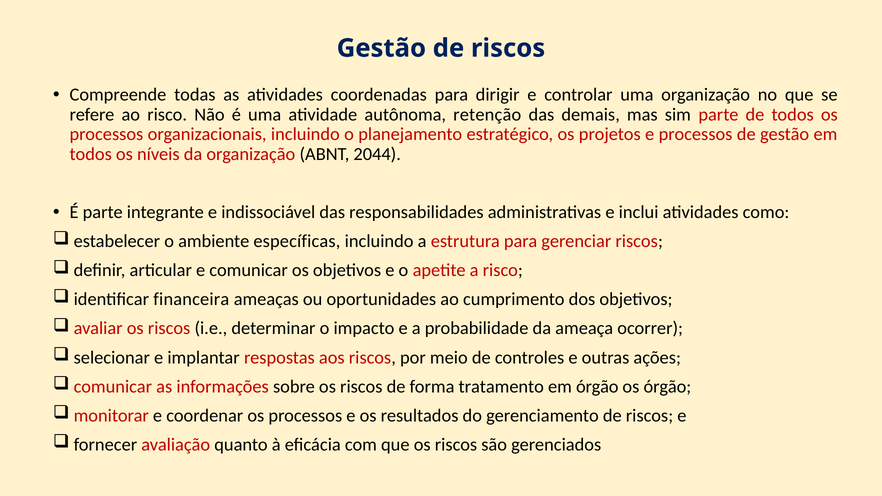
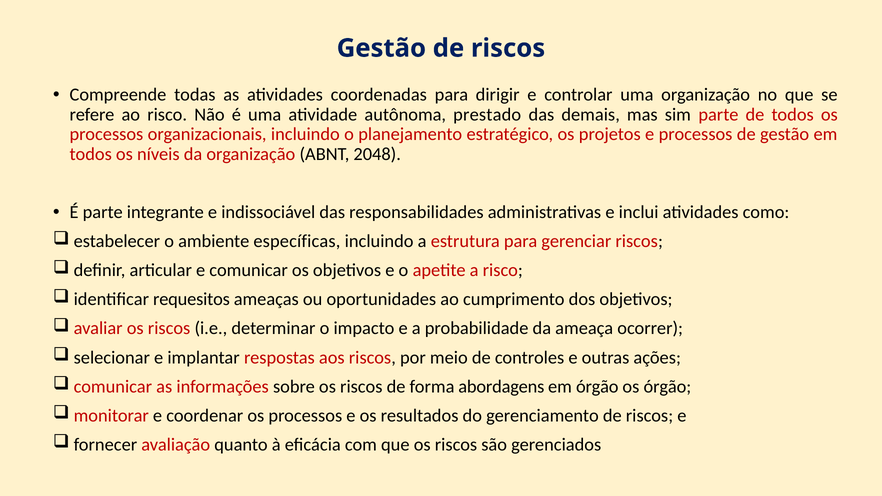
retenção: retenção -> prestado
2044: 2044 -> 2048
financeira: financeira -> requesitos
tratamento: tratamento -> abordagens
